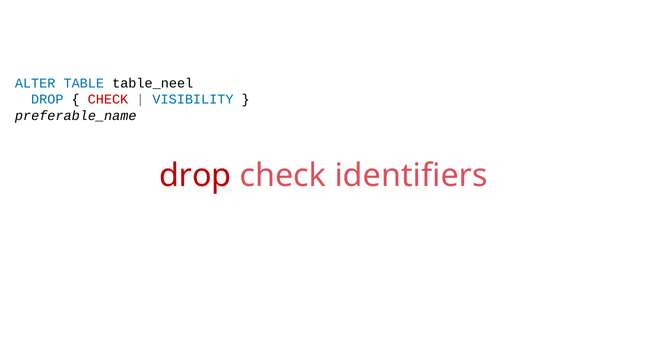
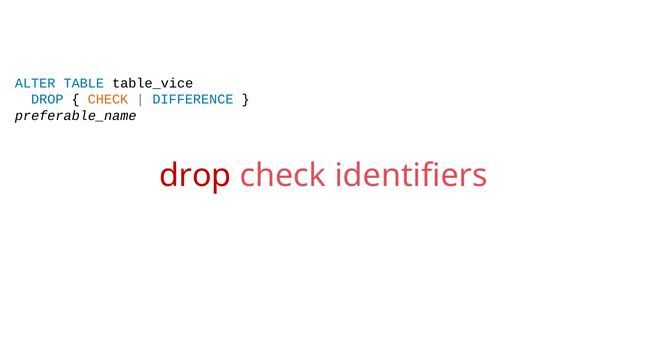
table_neel: table_neel -> table_vice
CHECK at (108, 99) colour: red -> orange
VISIBILITY: VISIBILITY -> DIFFERENCE
